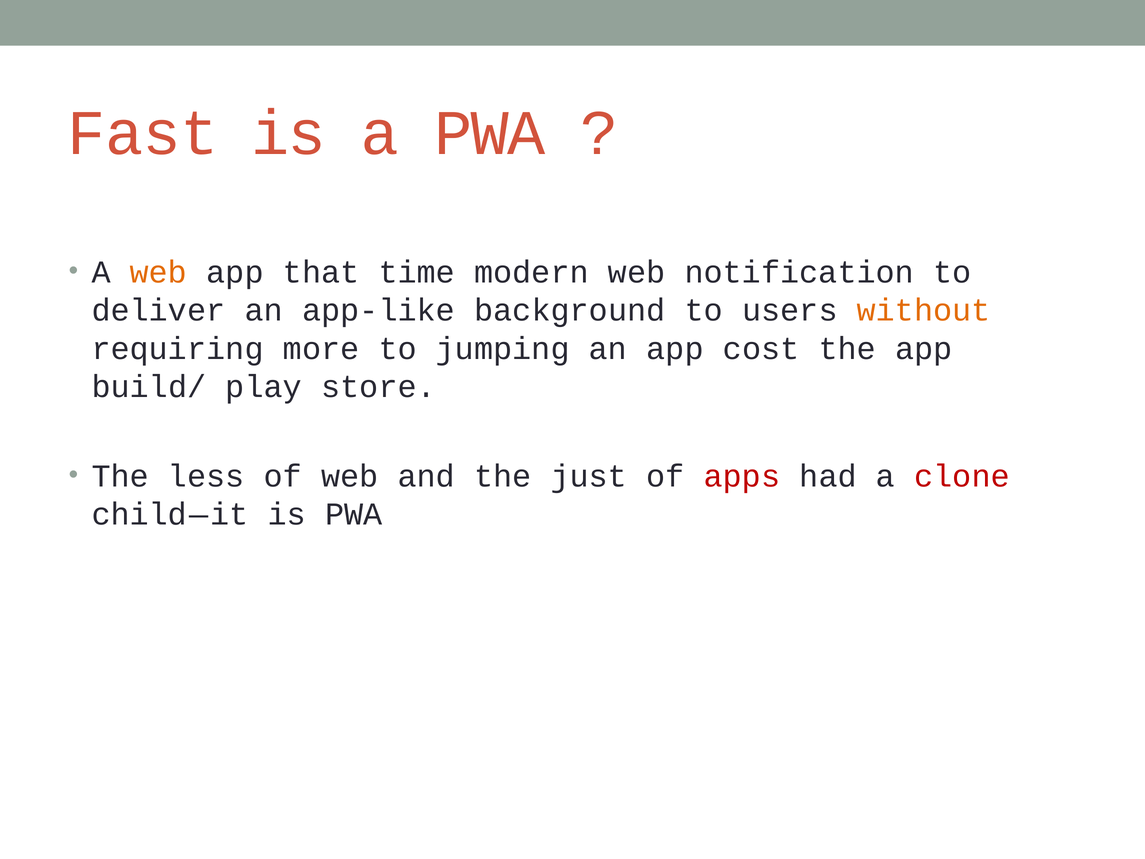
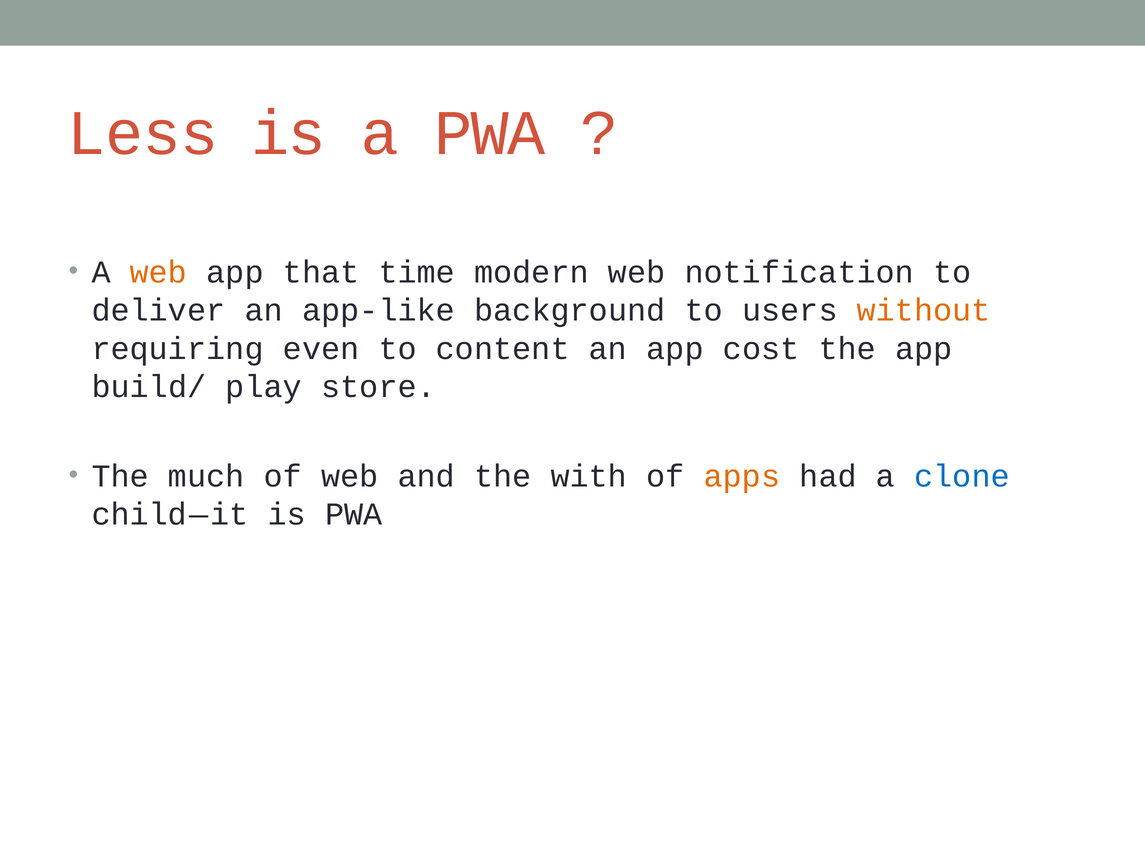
Fast: Fast -> Less
more: more -> even
jumping: jumping -> content
less: less -> much
just: just -> with
apps colour: red -> orange
clone colour: red -> blue
